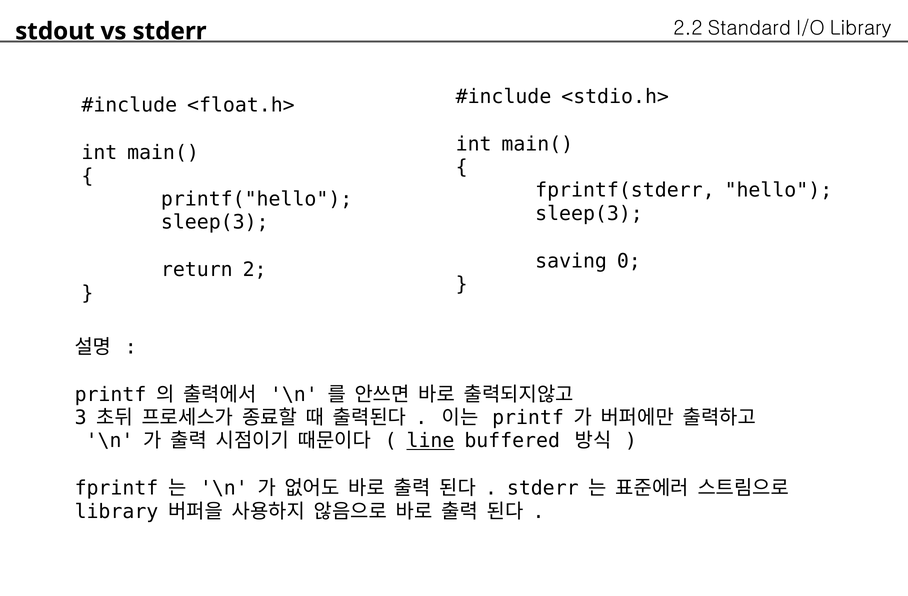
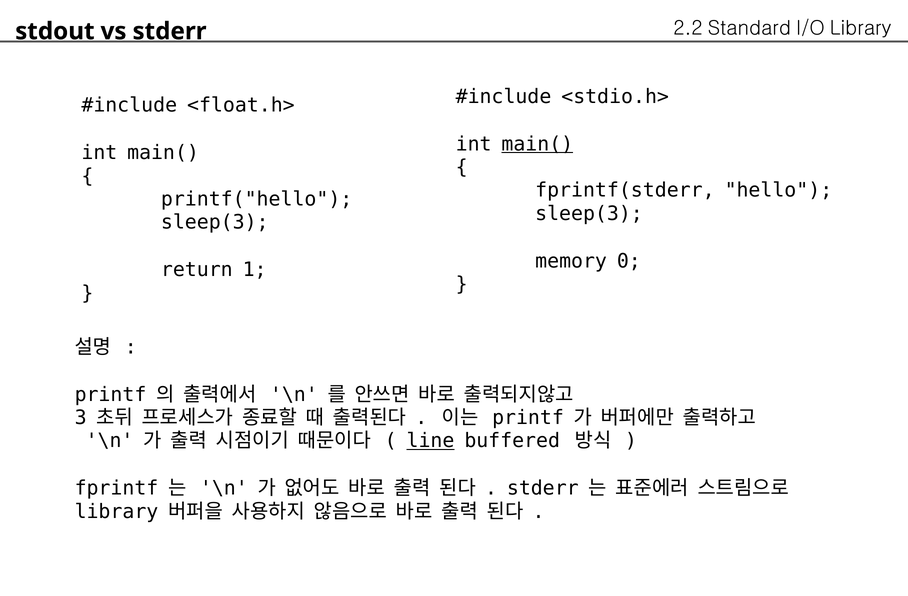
main( at (537, 144) underline: none -> present
saving: saving -> memory
2: 2 -> 1
